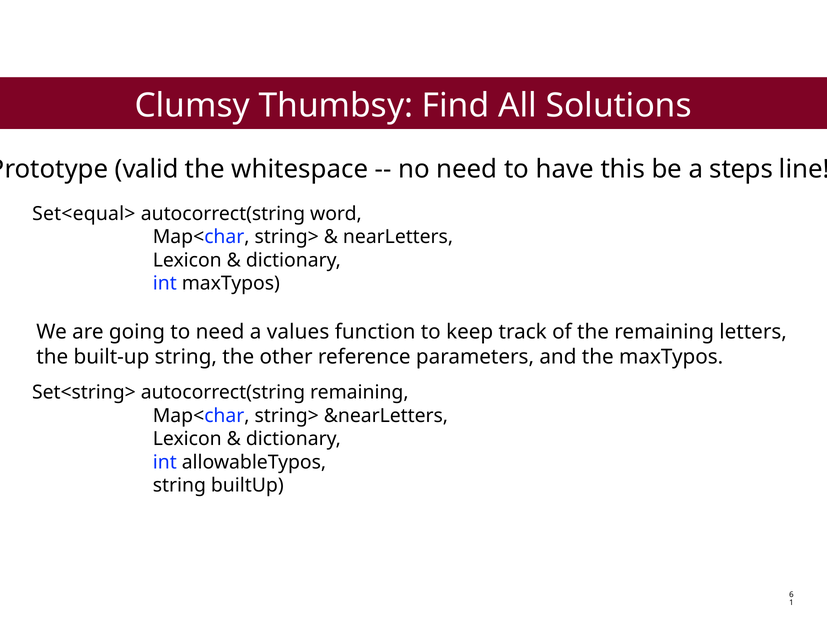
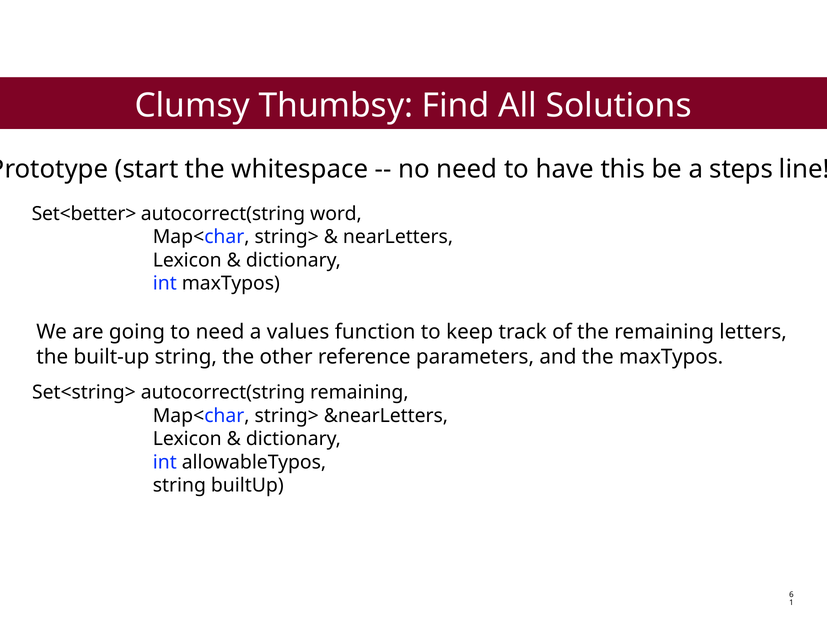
valid: valid -> start
Set<equal>: Set<equal> -> Set<better>
